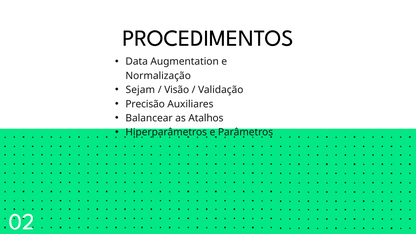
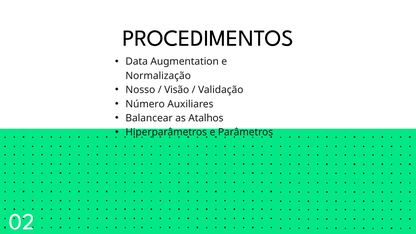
Sejam: Sejam -> Nosso
Precisão: Precisão -> Número
